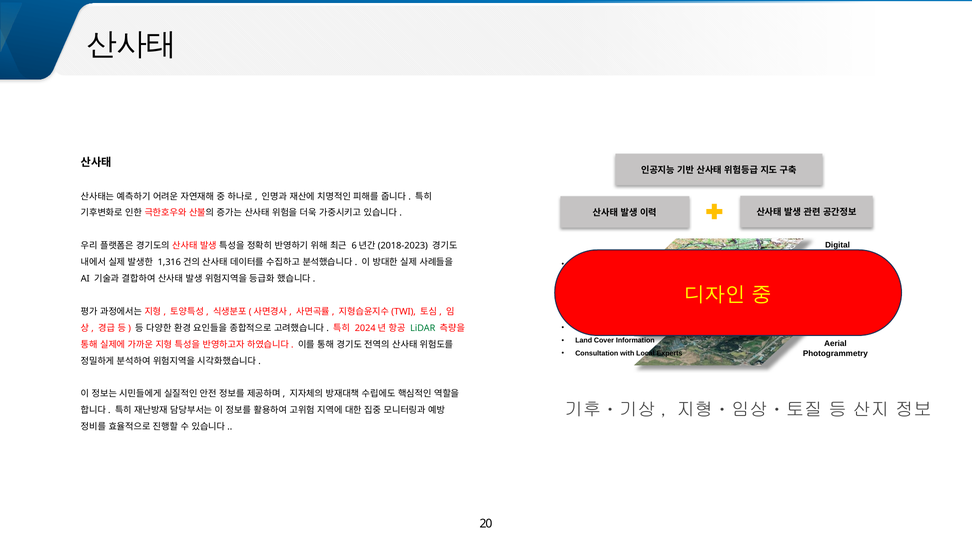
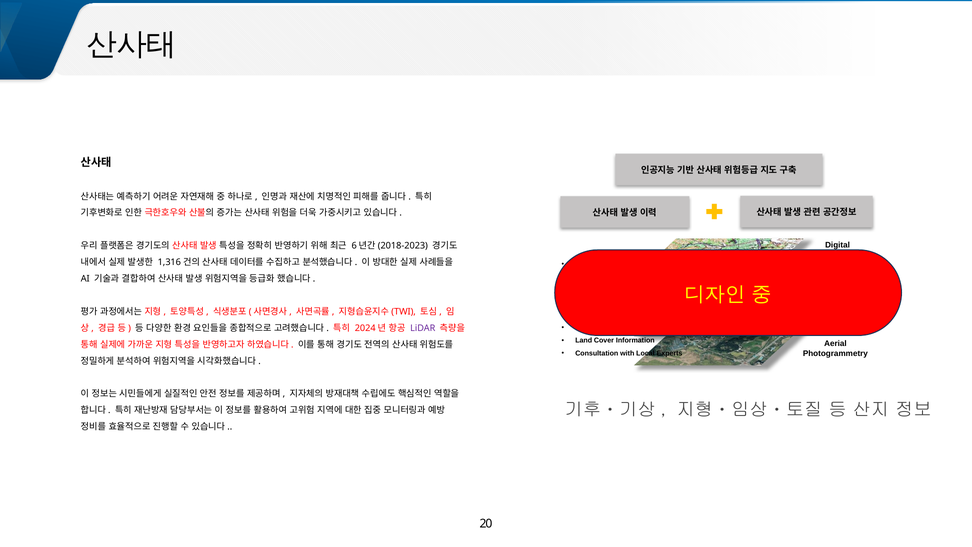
LiDAR at (423, 328) colour: green -> purple
